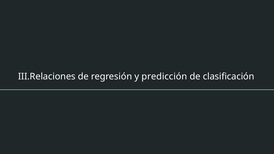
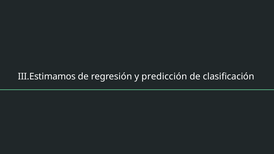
III.Relaciones: III.Relaciones -> III.Estimamos
